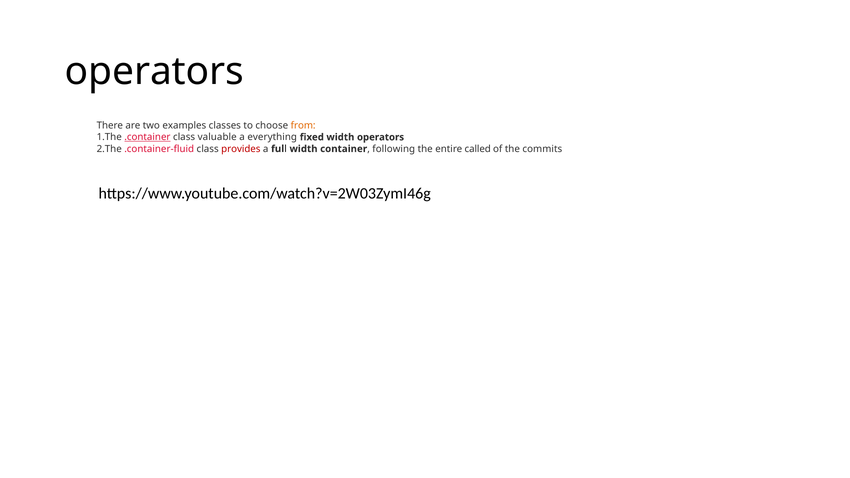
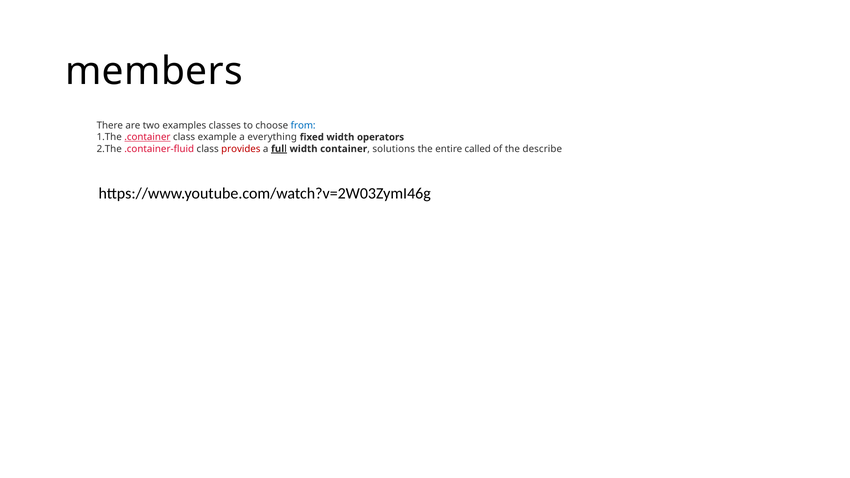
operators at (154, 71): operators -> members
from colour: orange -> blue
valuable: valuable -> example
full underline: none -> present
following: following -> solutions
commits: commits -> describe
